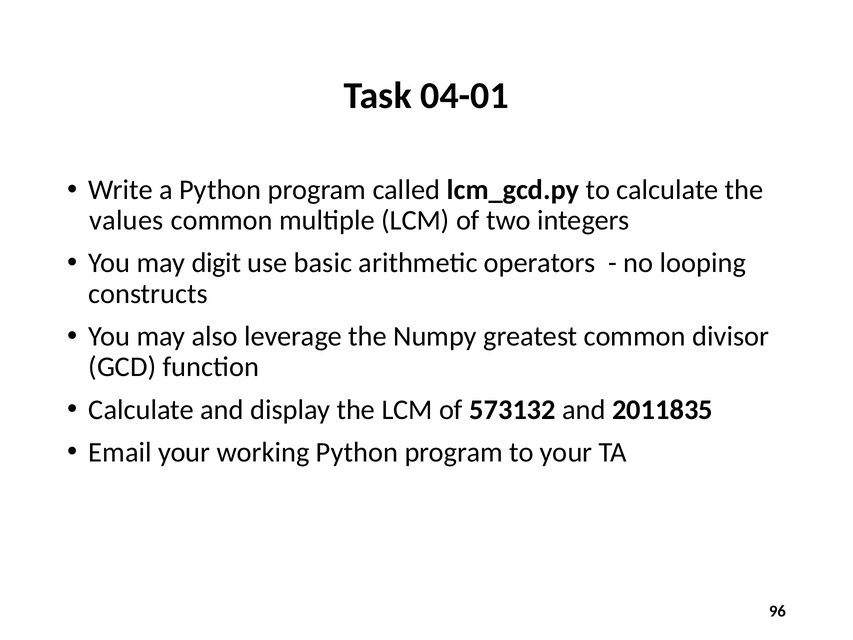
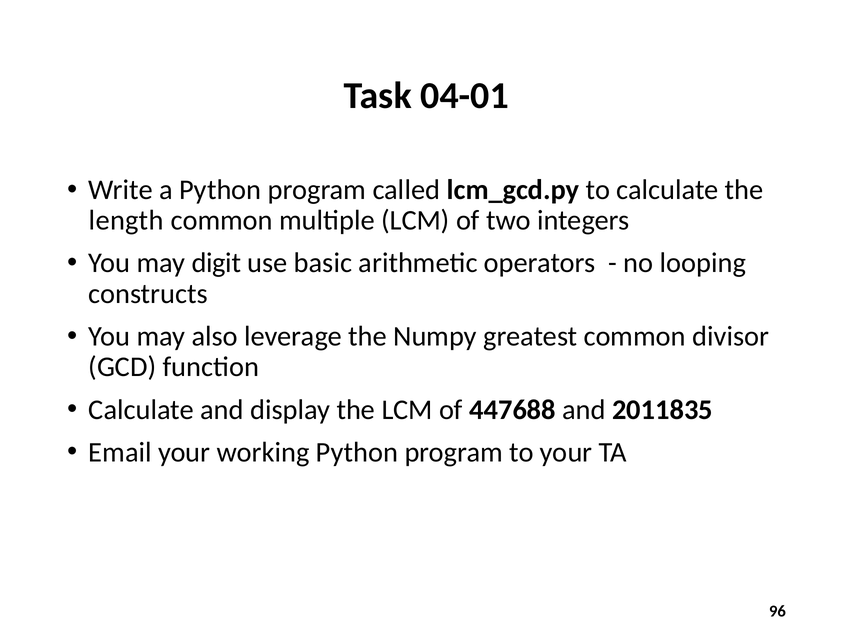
values: values -> length
573132: 573132 -> 447688
